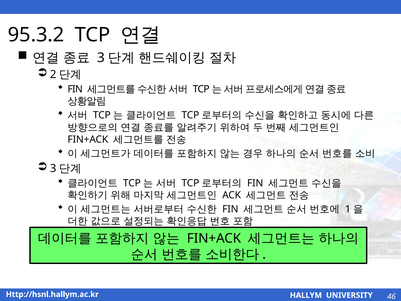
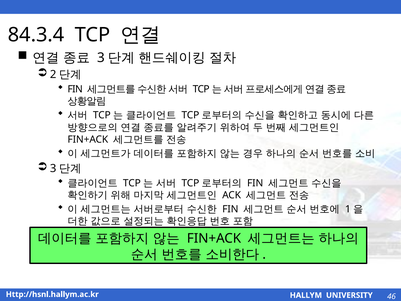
95.3.2: 95.3.2 -> 84.3.4
